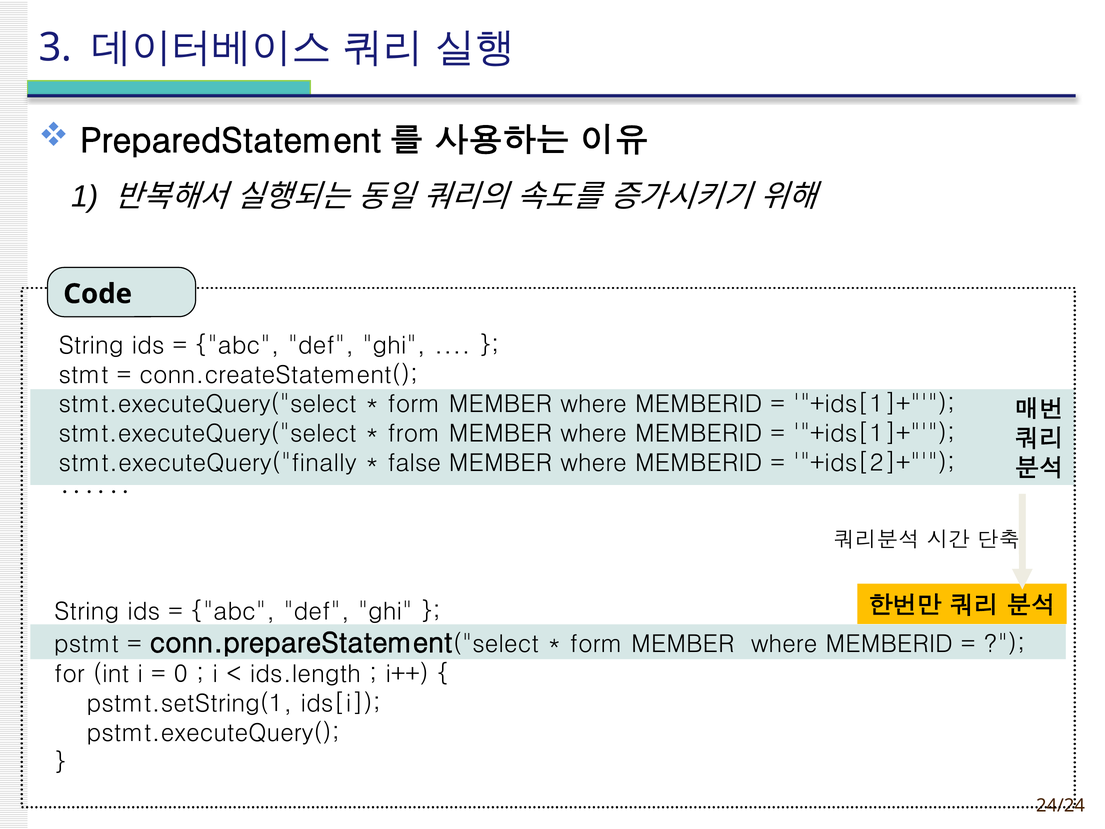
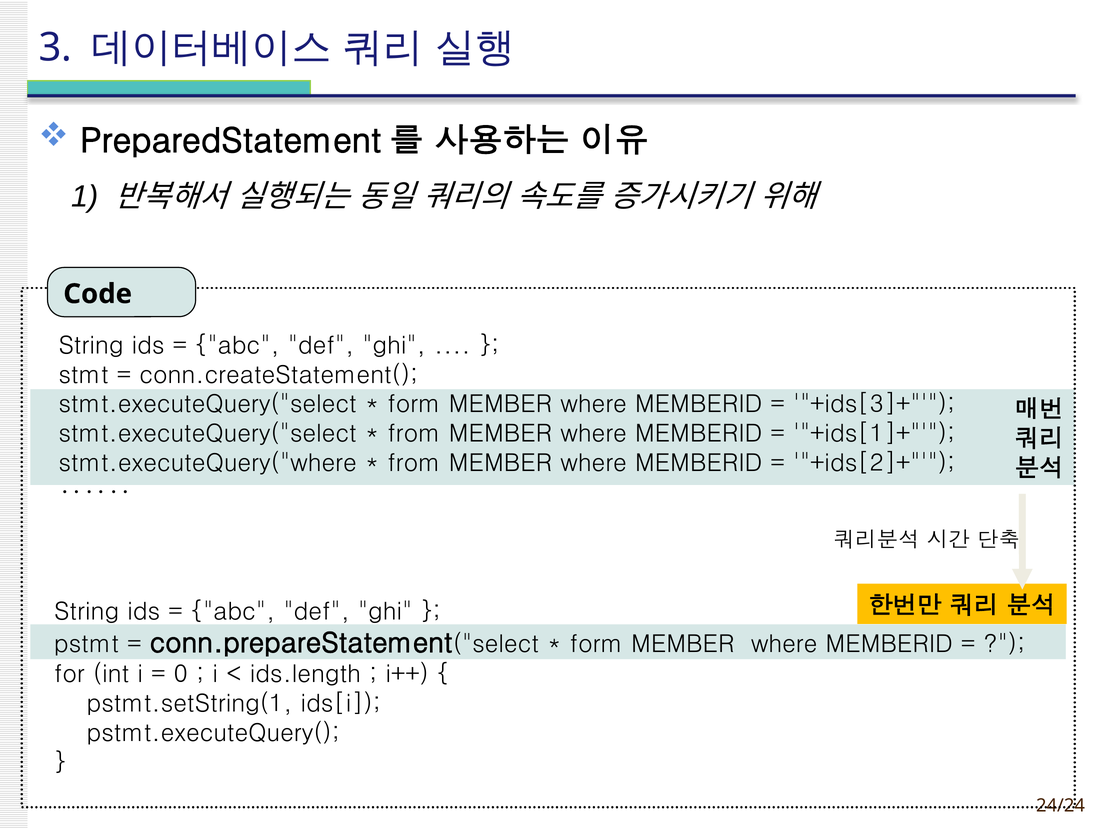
+ids[1]+ at (874, 404): +ids[1]+ -> +ids[3]+
stmt.executeQuery("finally: stmt.executeQuery("finally -> stmt.executeQuery("where
false at (414, 463): false -> from
